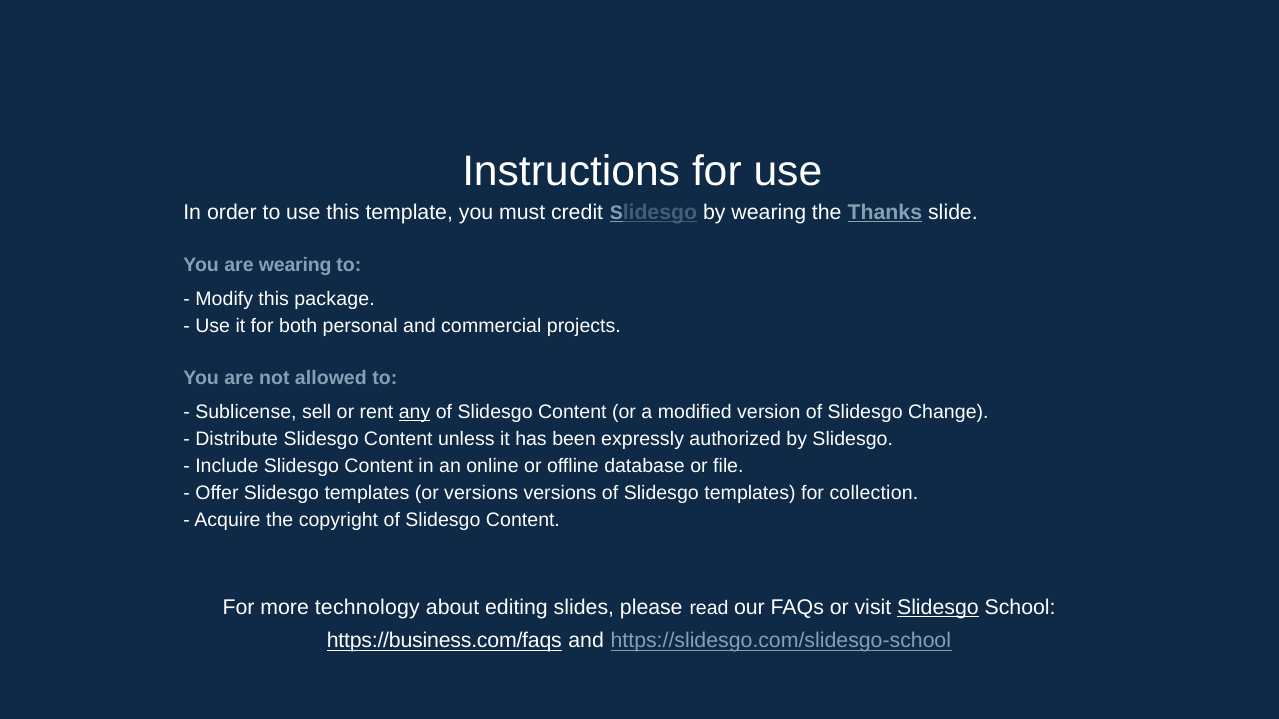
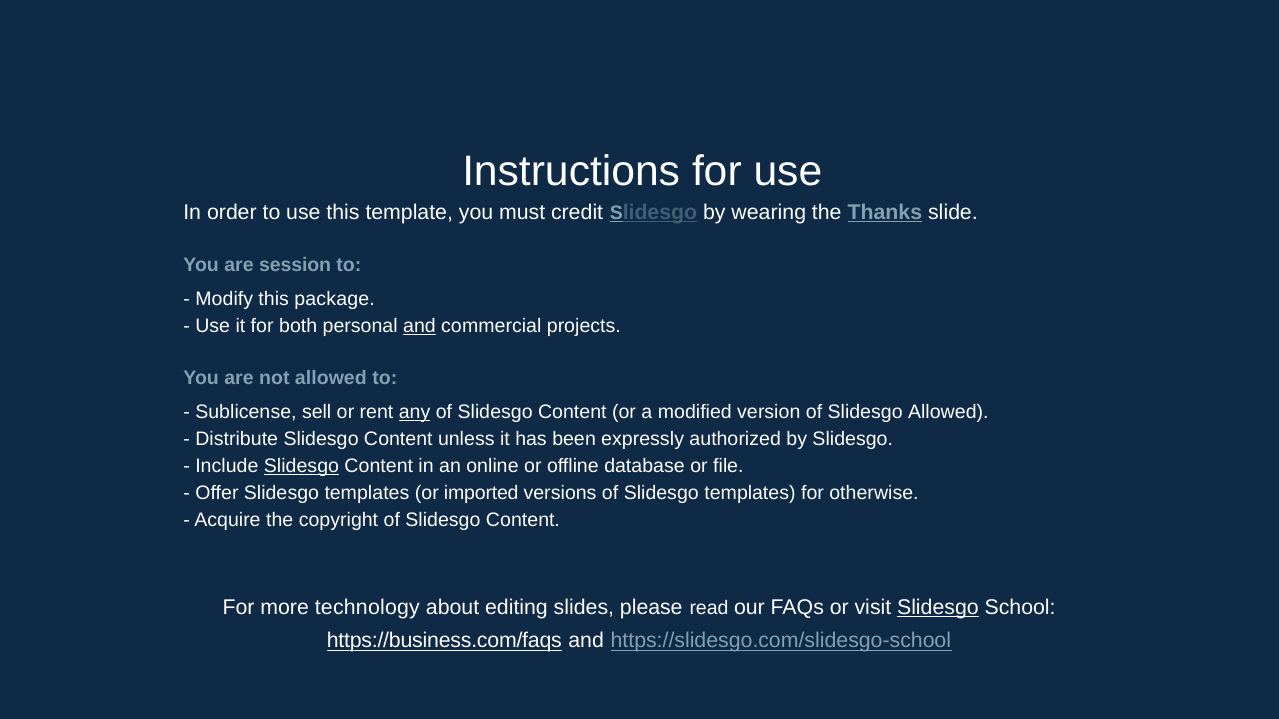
are wearing: wearing -> session
and at (419, 326) underline: none -> present
Slidesgo Change: Change -> Allowed
Slidesgo at (301, 466) underline: none -> present
or versions: versions -> imported
collection: collection -> otherwise
